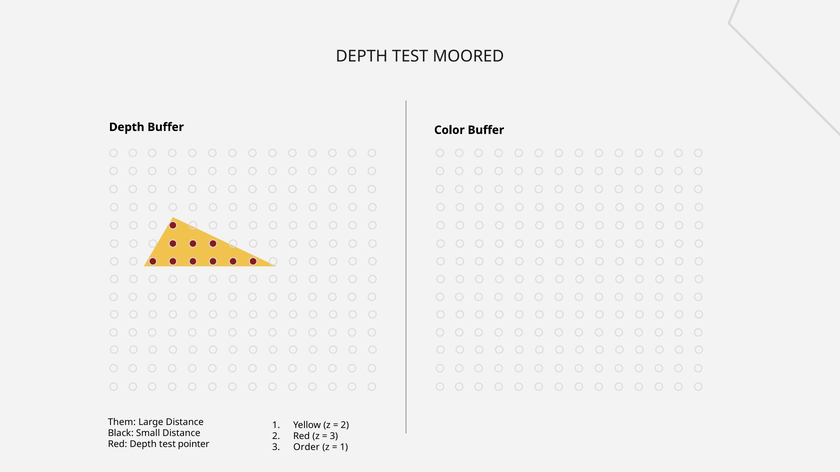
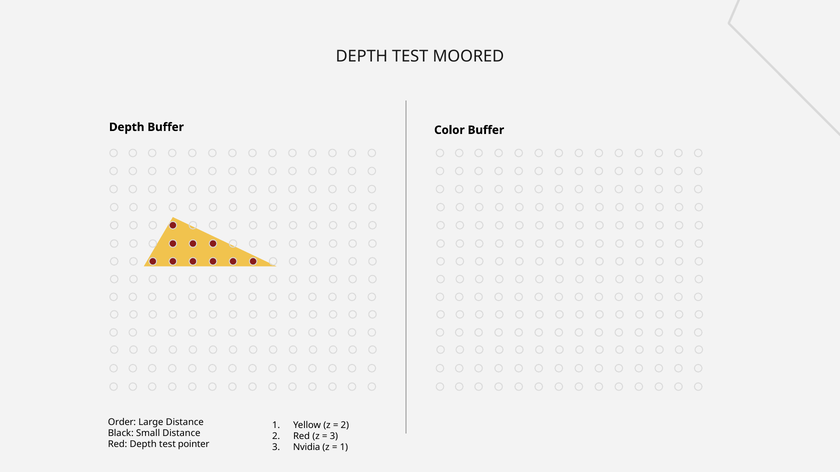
Them: Them -> Order
Order: Order -> Nvidia
